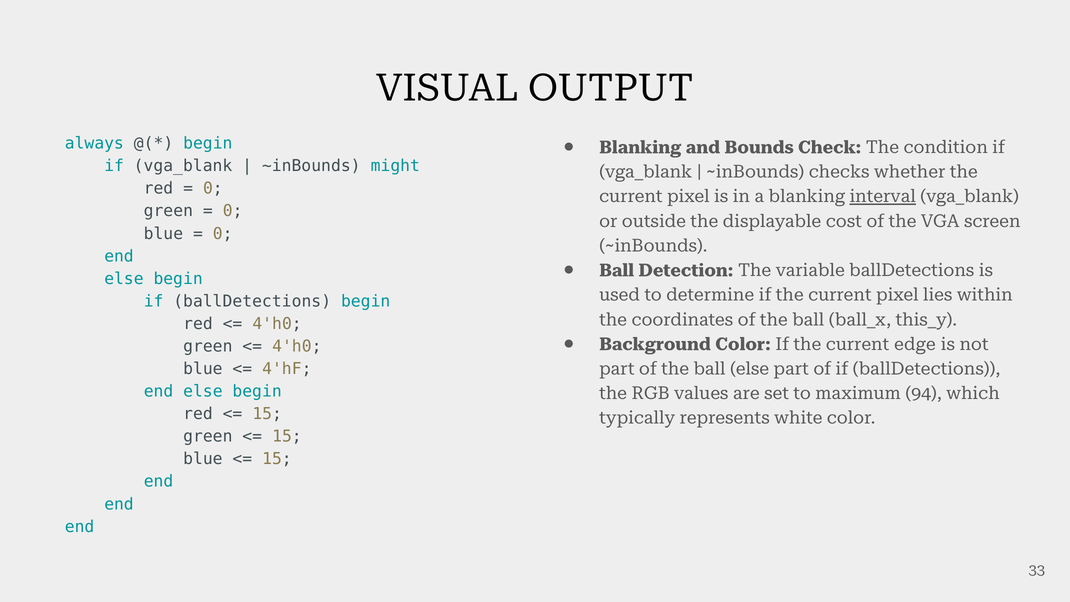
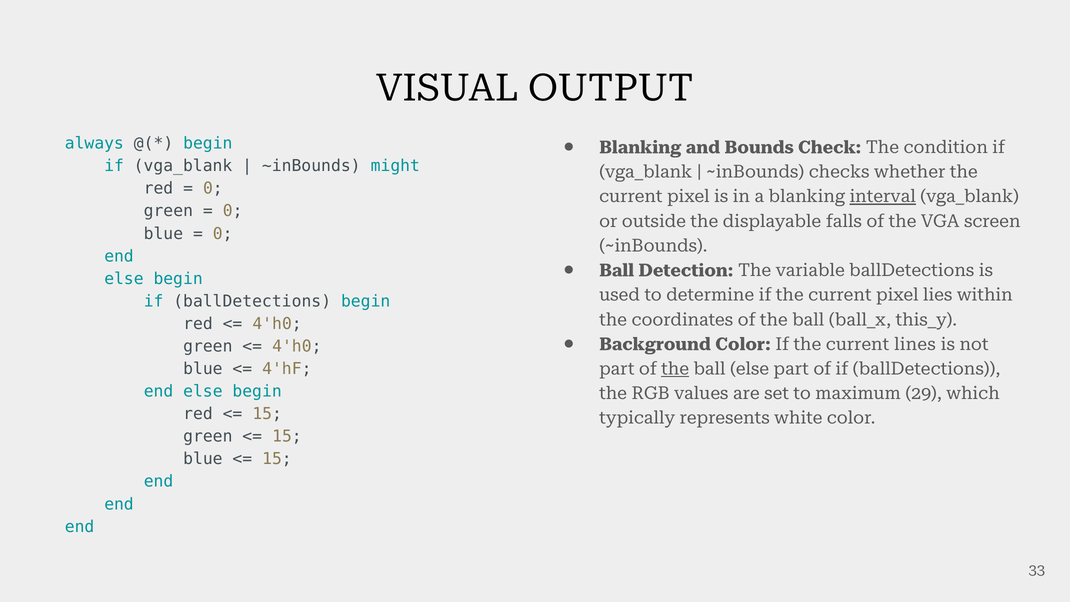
cost: cost -> falls
edge: edge -> lines
the at (675, 369) underline: none -> present
94: 94 -> 29
